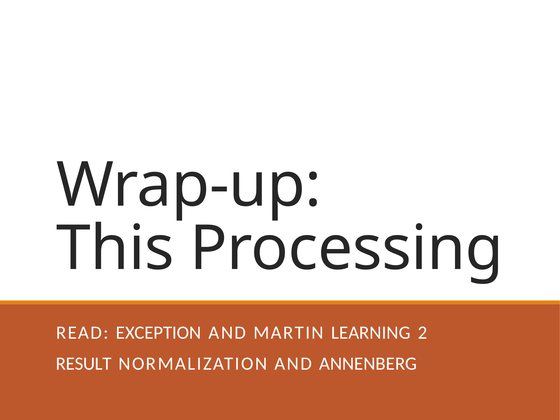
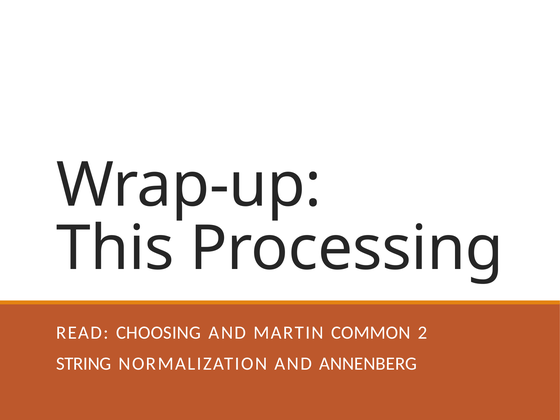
EXCEPTION: EXCEPTION -> CHOOSING
LEARNING: LEARNING -> COMMON
RESULT: RESULT -> STRING
